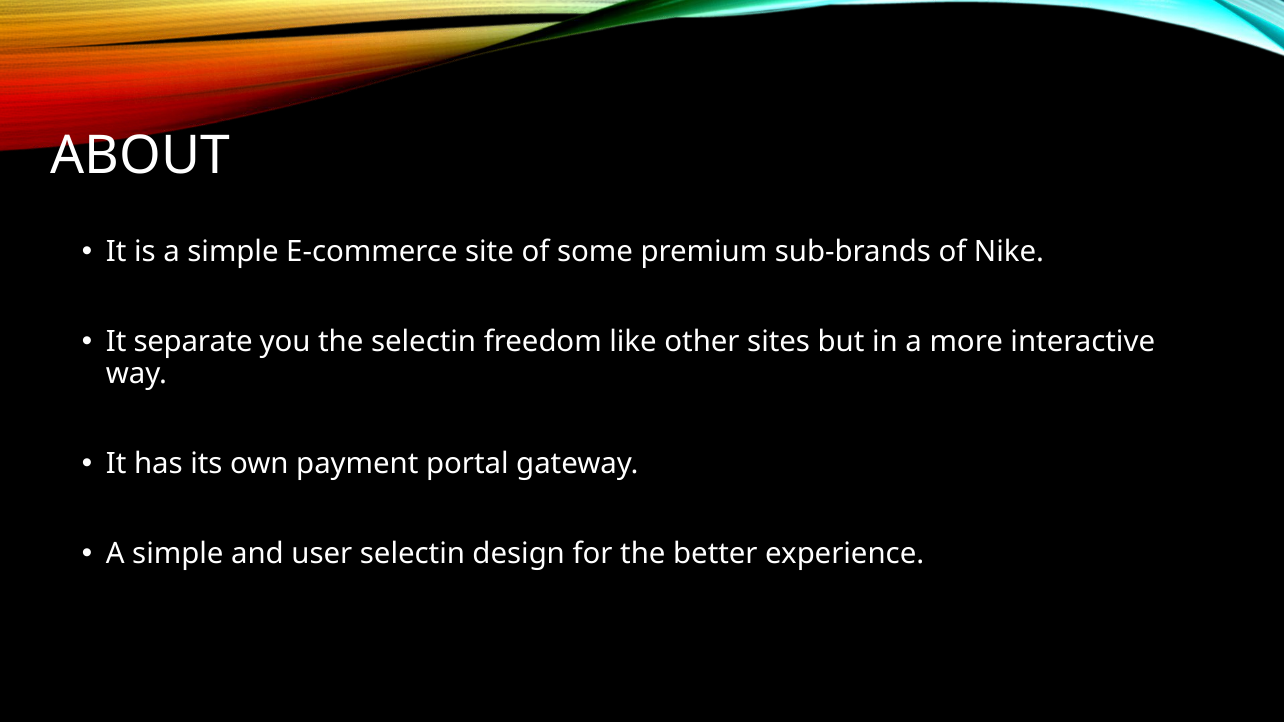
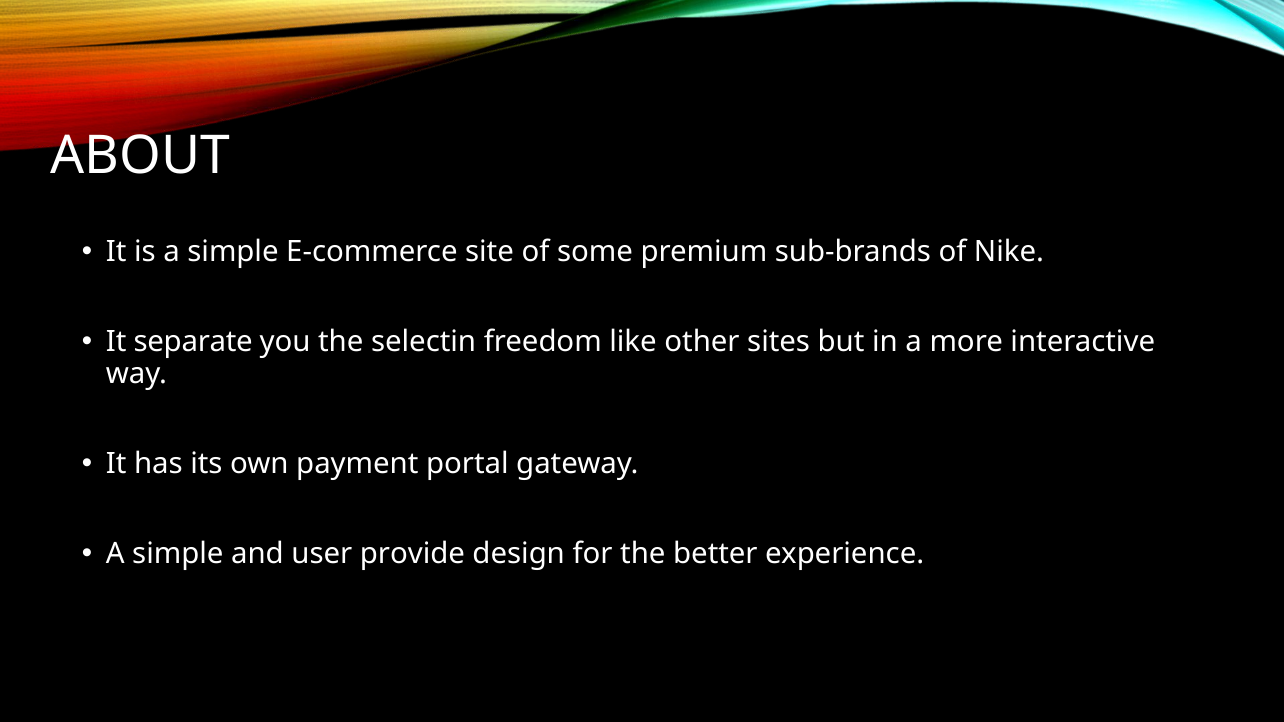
user selectin: selectin -> provide
